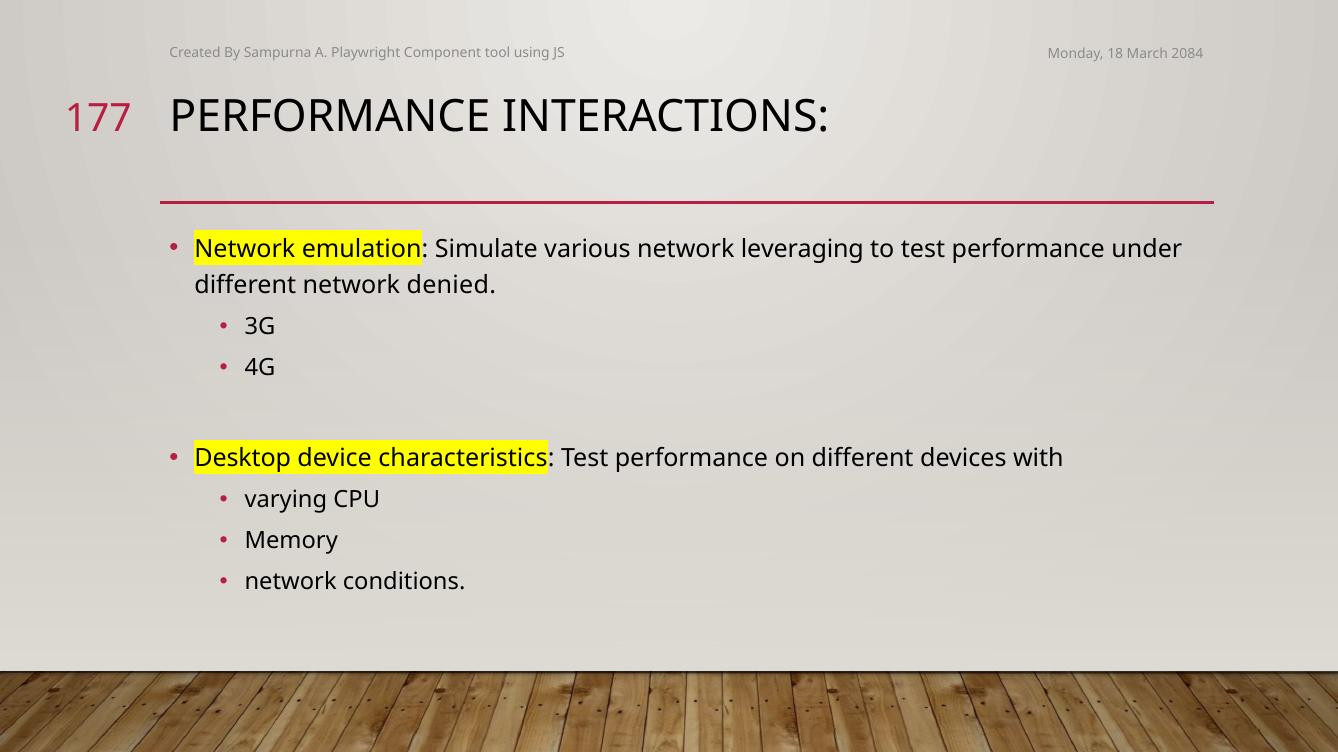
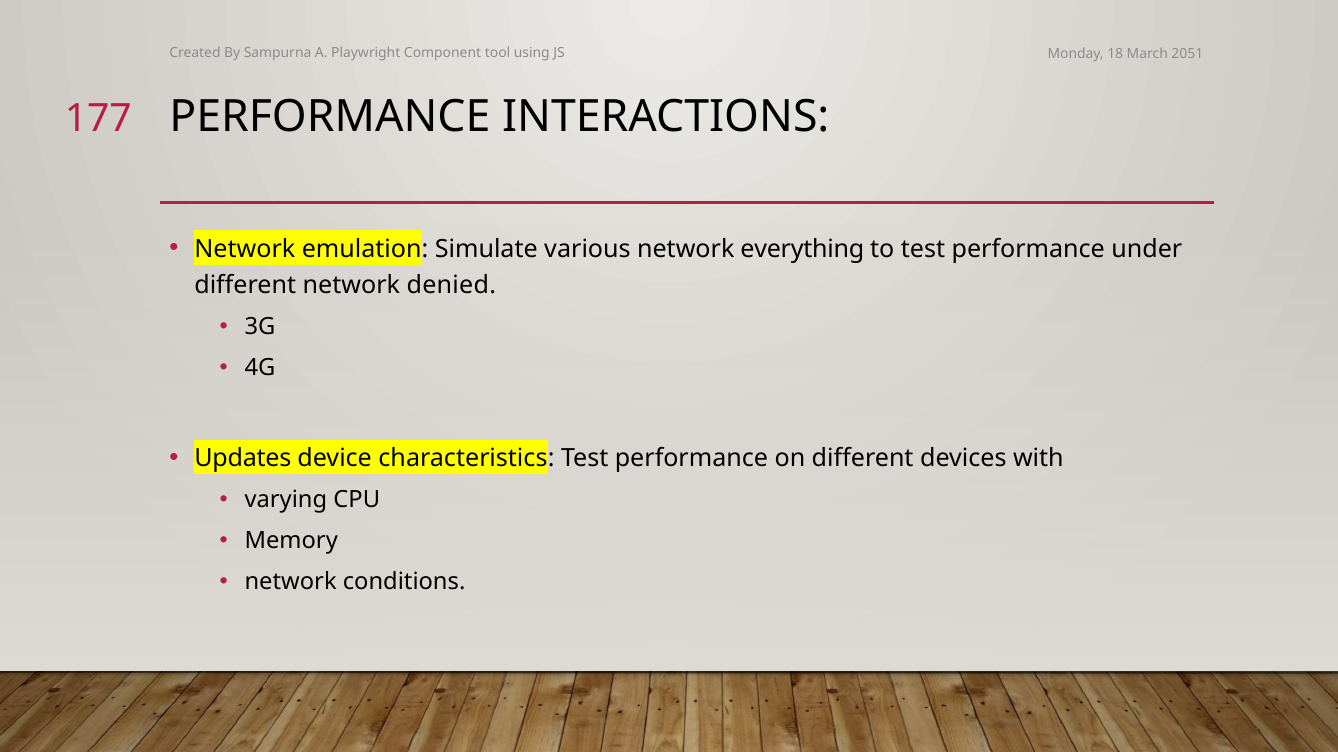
2084: 2084 -> 2051
leveraging: leveraging -> everything
Desktop: Desktop -> Updates
